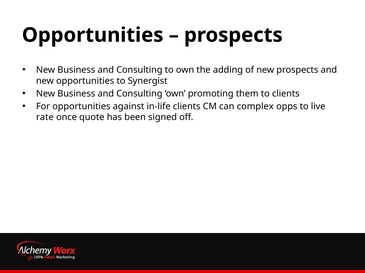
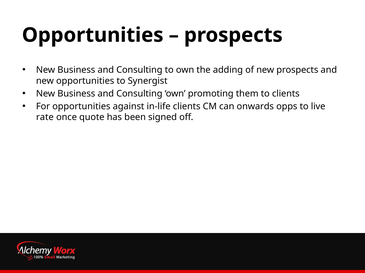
complex: complex -> onwards
